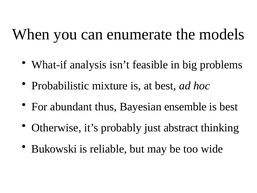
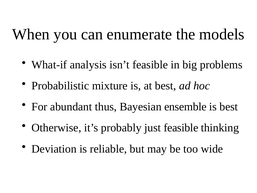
just abstract: abstract -> feasible
Bukowski: Bukowski -> Deviation
